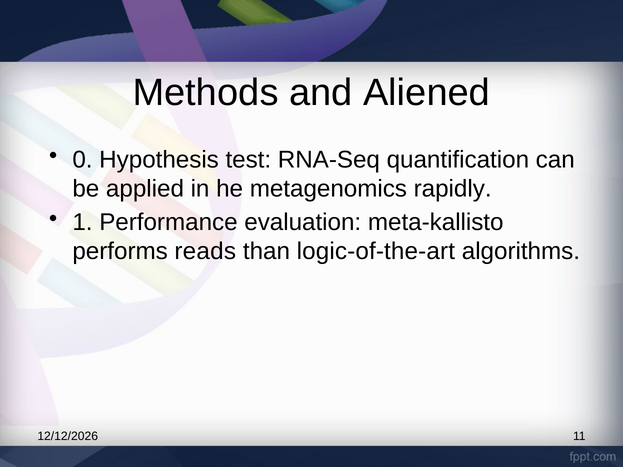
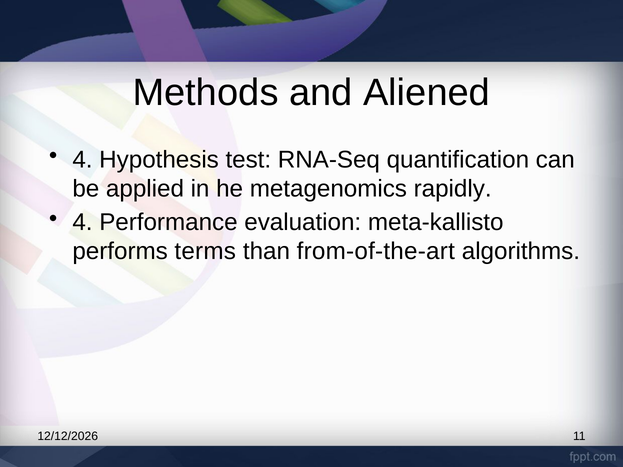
0 at (83, 160): 0 -> 4
1 at (83, 223): 1 -> 4
reads: reads -> terms
logic-of-the-art: logic-of-the-art -> from-of-the-art
